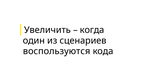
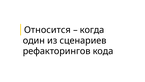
Увеличить: Увеличить -> Относится
воспользуются: воспользуются -> рефакторингов
